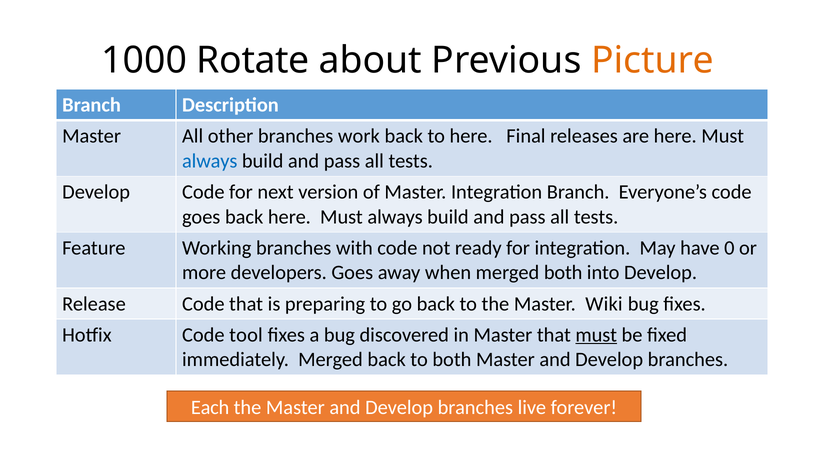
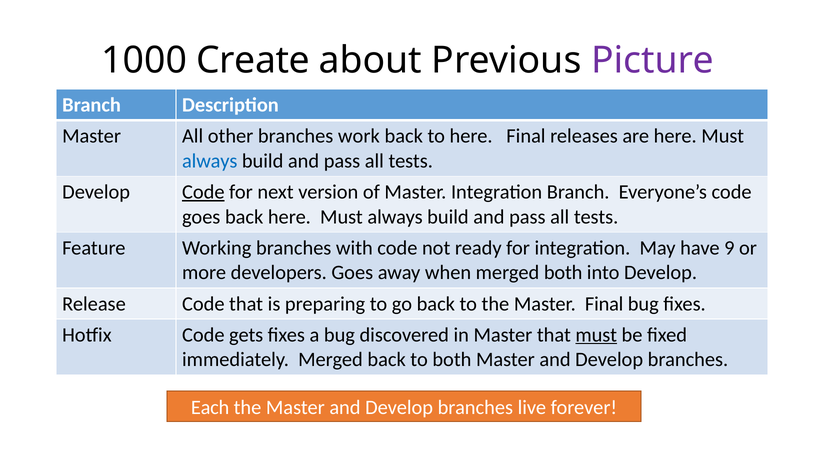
Rotate: Rotate -> Create
Picture colour: orange -> purple
Code at (203, 192) underline: none -> present
0: 0 -> 9
Master Wiki: Wiki -> Final
tool: tool -> gets
